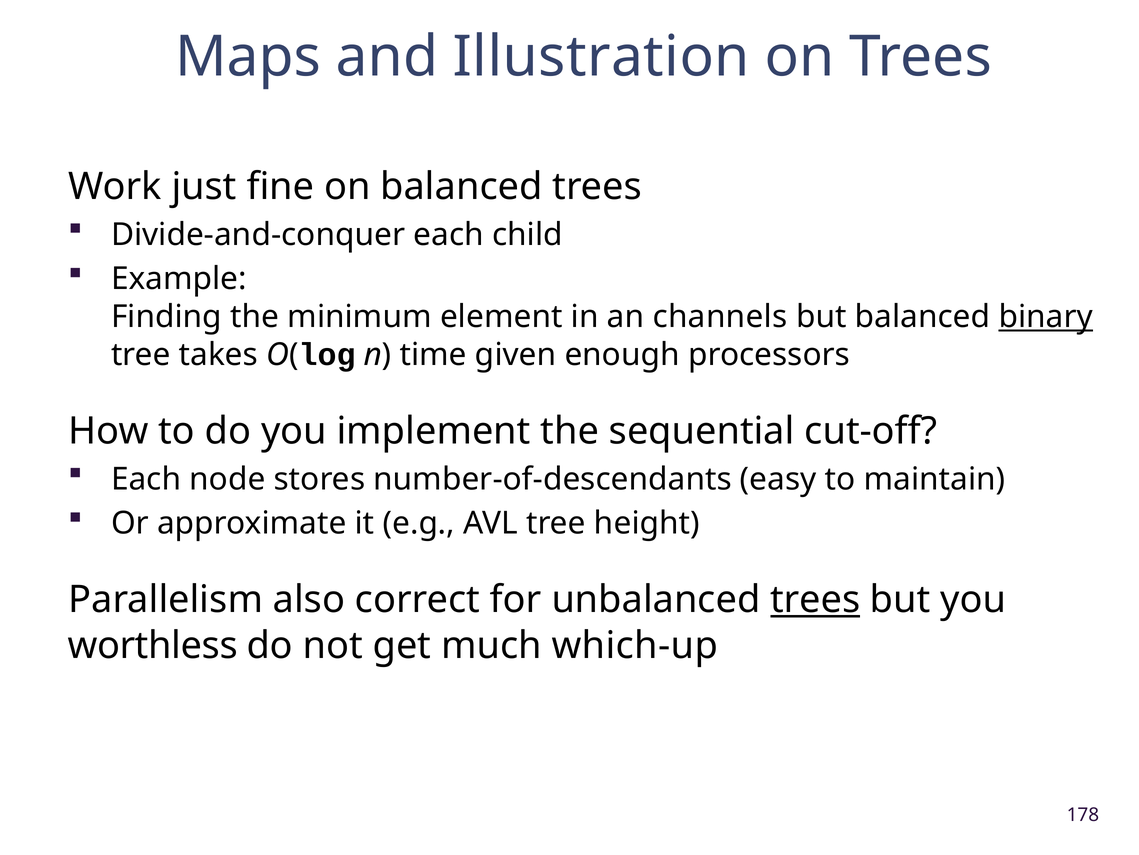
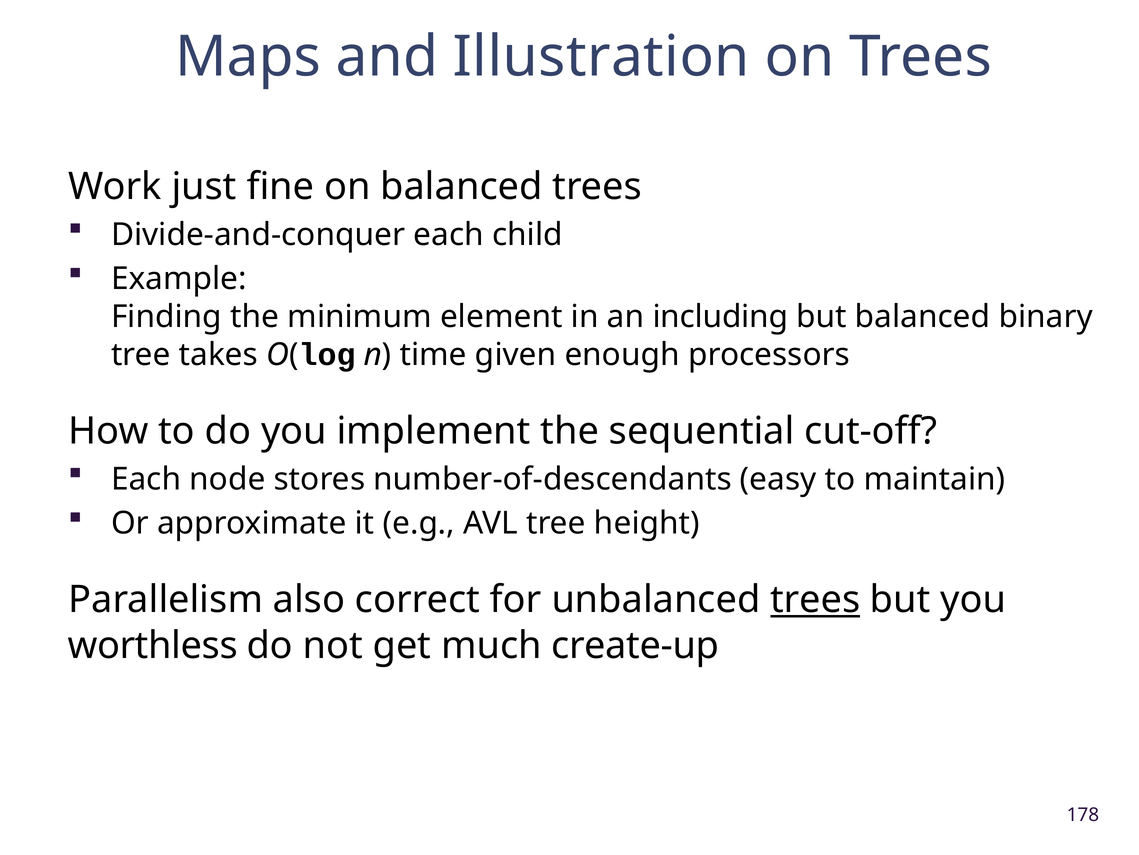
channels: channels -> including
binary underline: present -> none
which-up: which-up -> create-up
